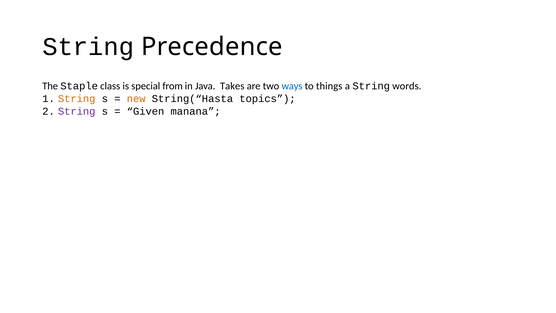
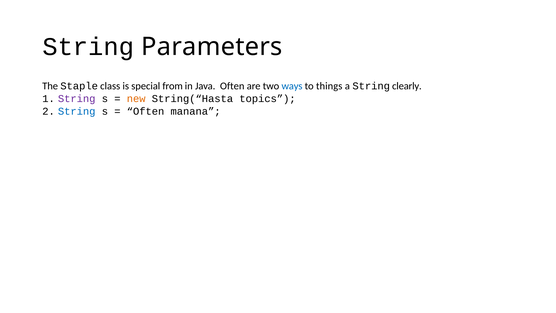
Precedence: Precedence -> Parameters
Java Takes: Takes -> Often
words: words -> clearly
String at (77, 99) colour: orange -> purple
String at (77, 111) colour: purple -> blue
Given at (146, 111): Given -> Often
